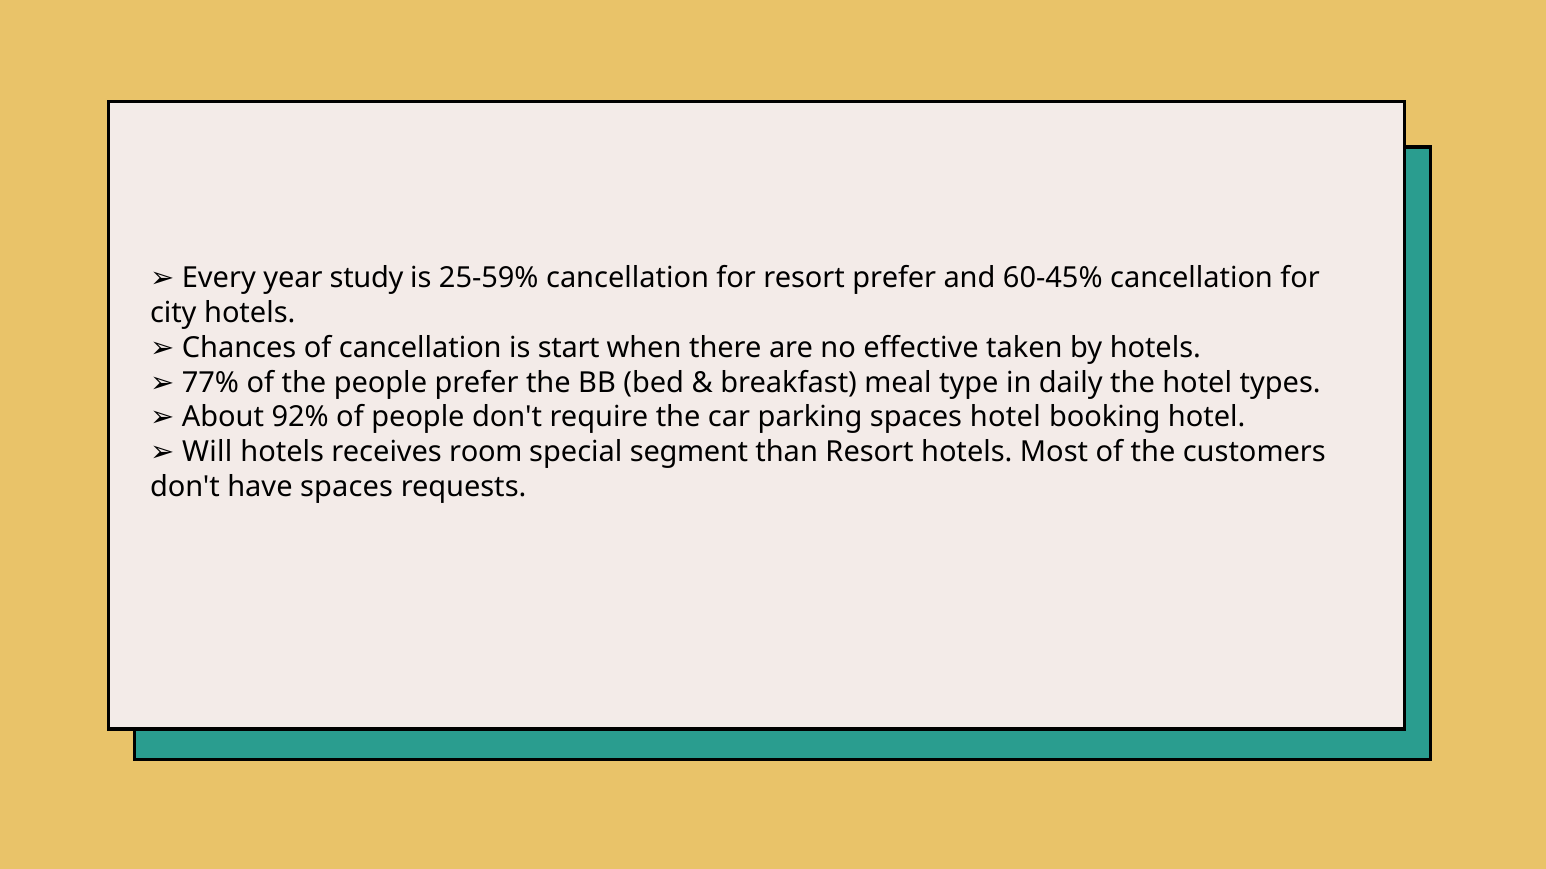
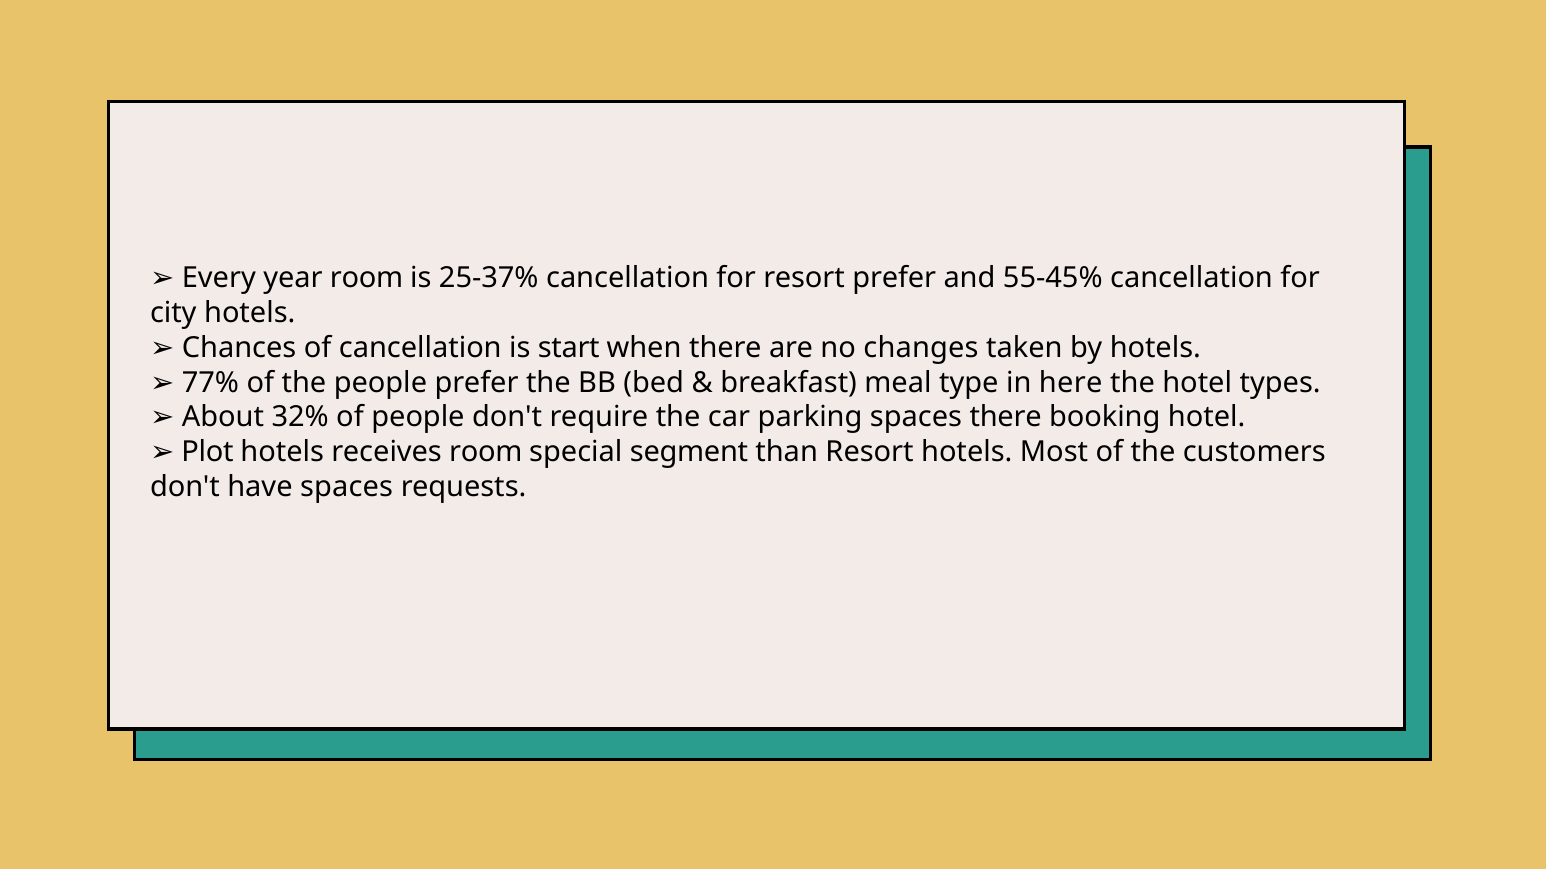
year study: study -> room
25-59%: 25-59% -> 25-37%
60-45%: 60-45% -> 55-45%
effective: effective -> changes
daily: daily -> here
92%: 92% -> 32%
spaces hotel: hotel -> there
Will: Will -> Plot
